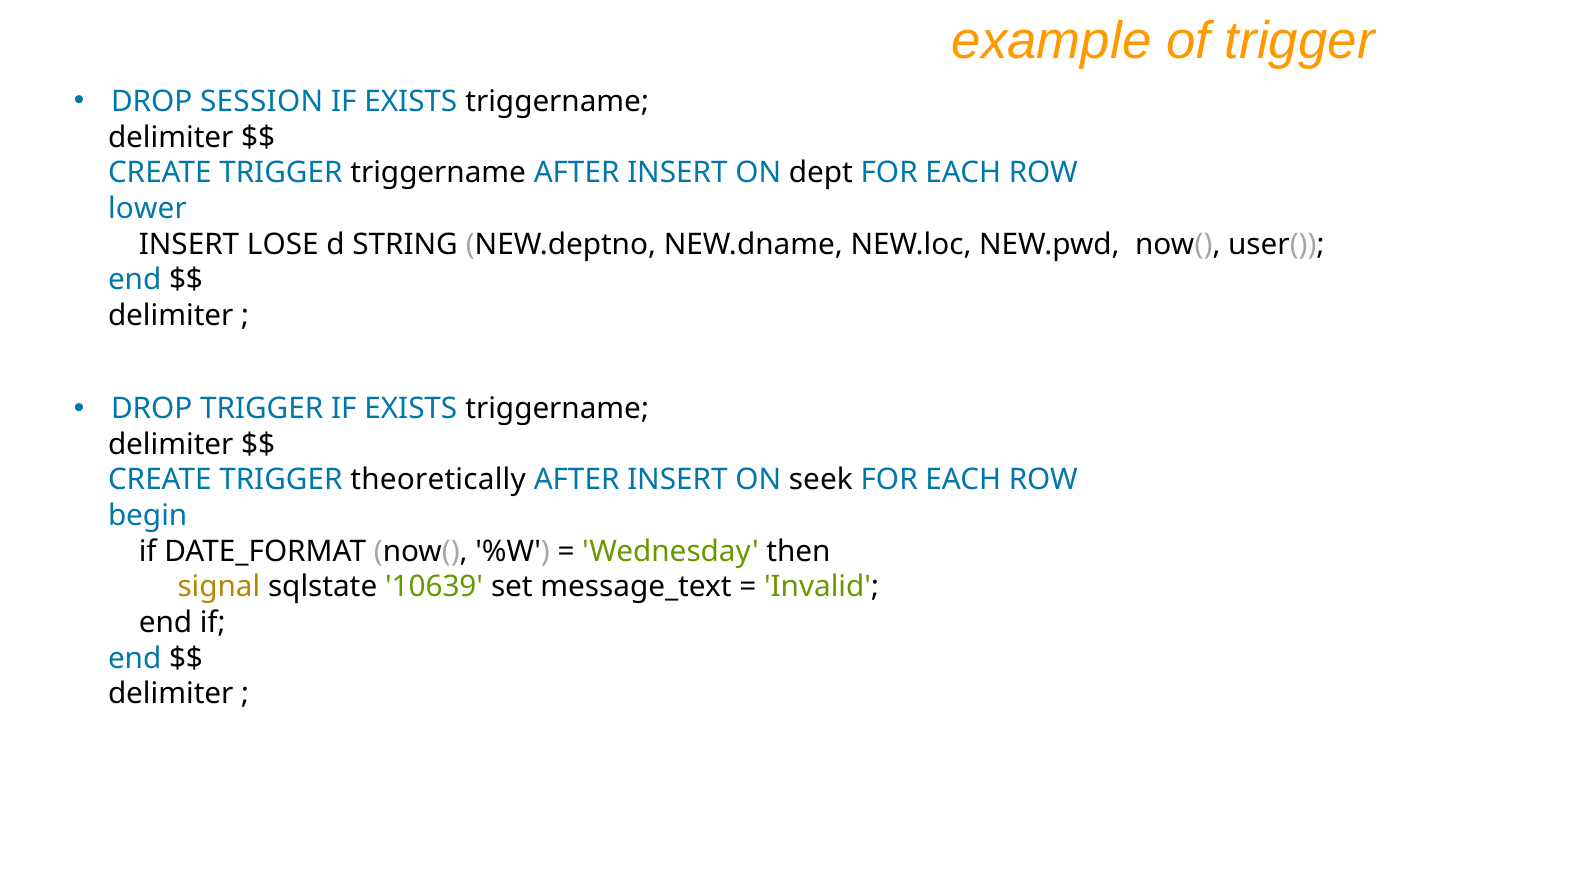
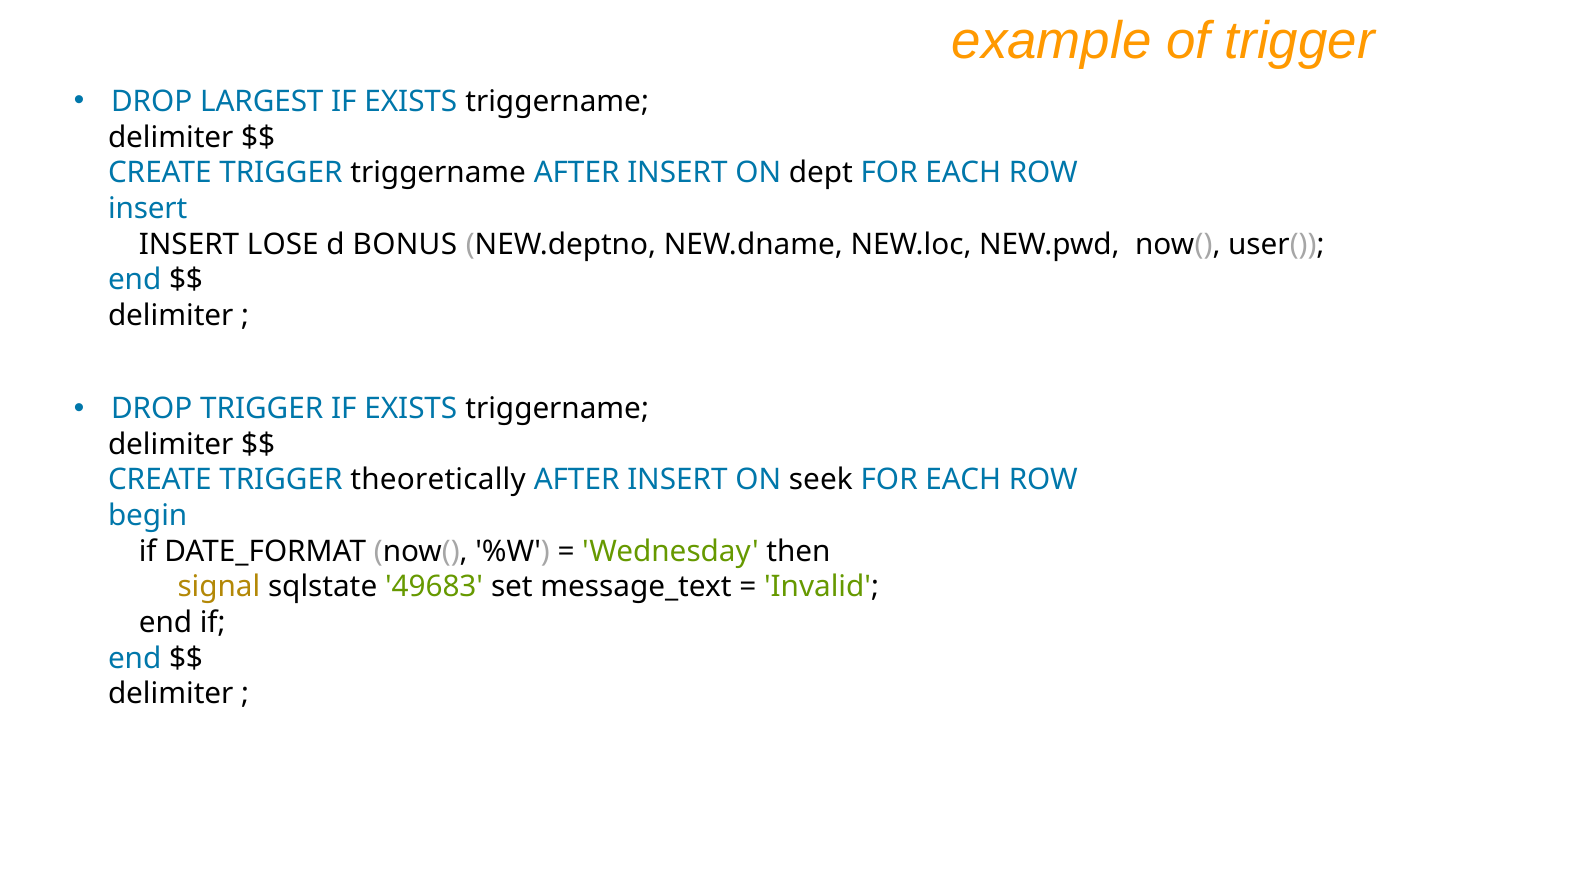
SESSION: SESSION -> LARGEST
lower at (148, 209): lower -> insert
STRING: STRING -> BONUS
10639: 10639 -> 49683
